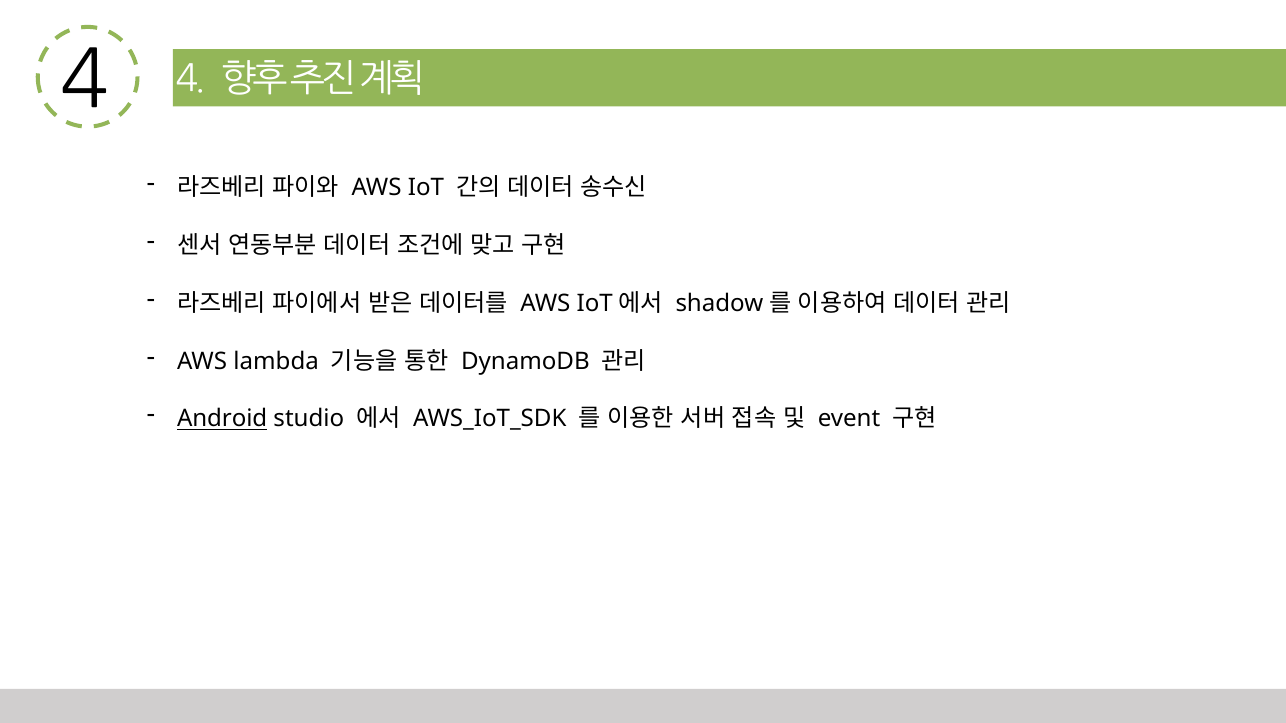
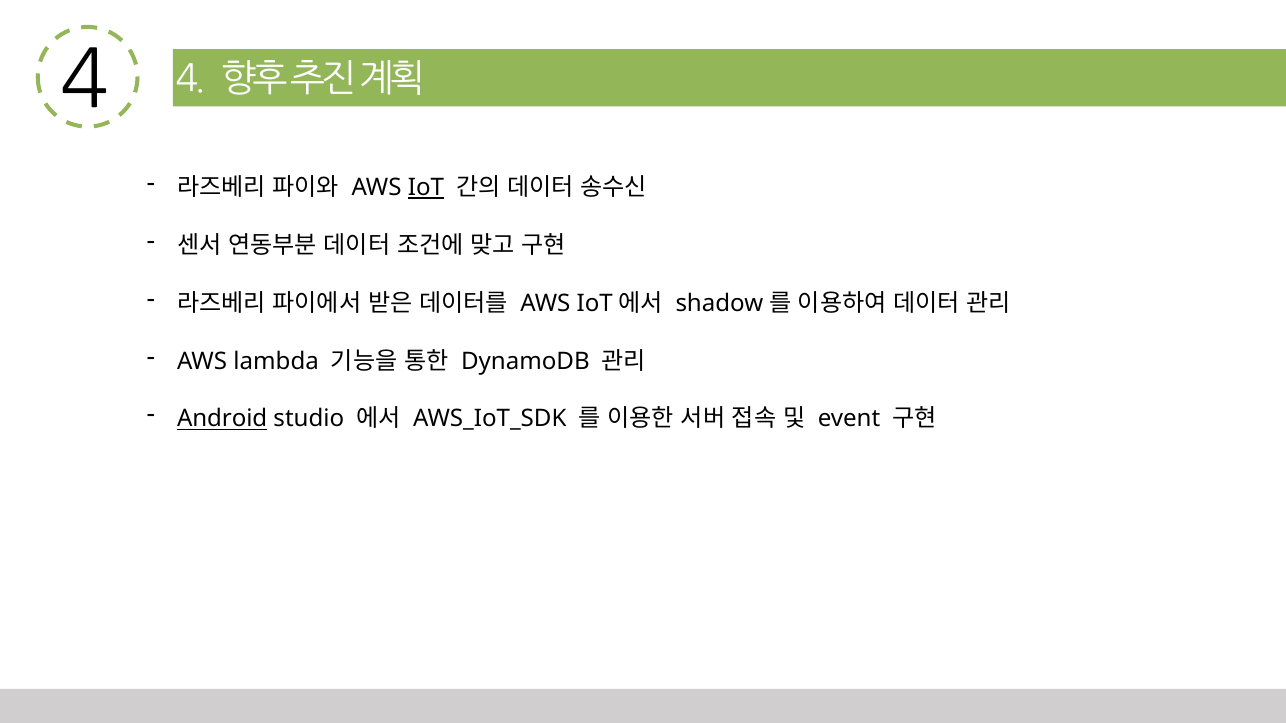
IoT underline: none -> present
